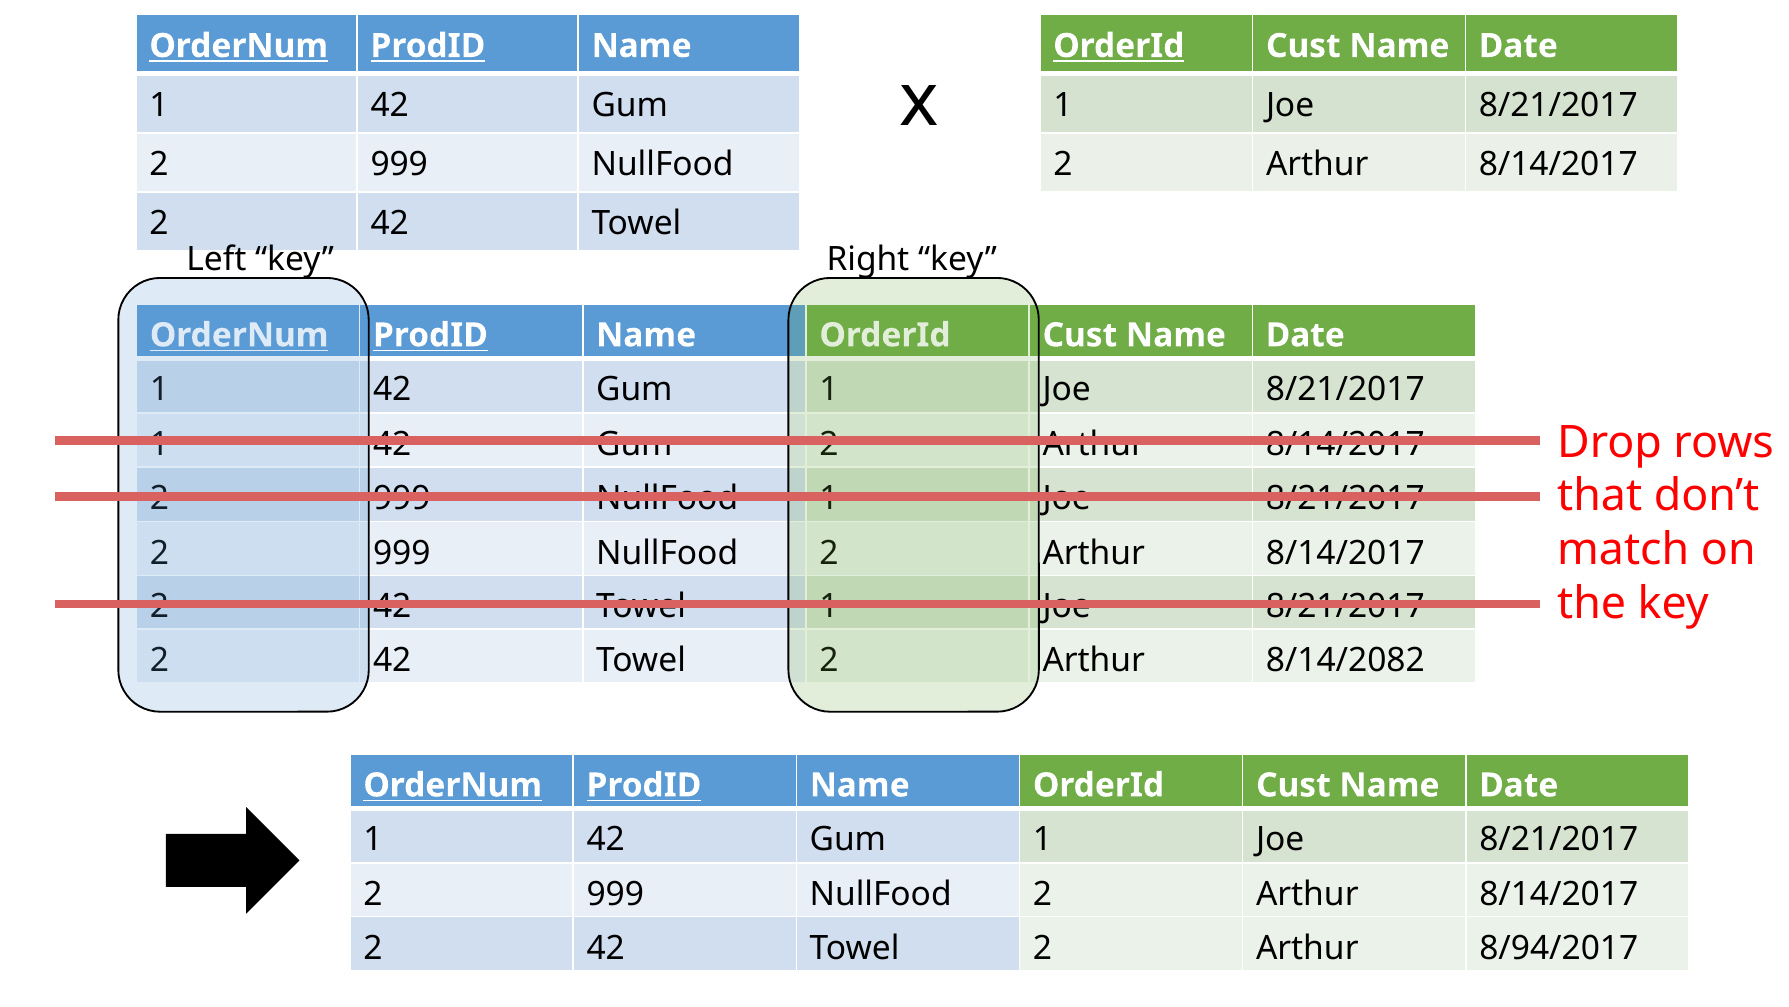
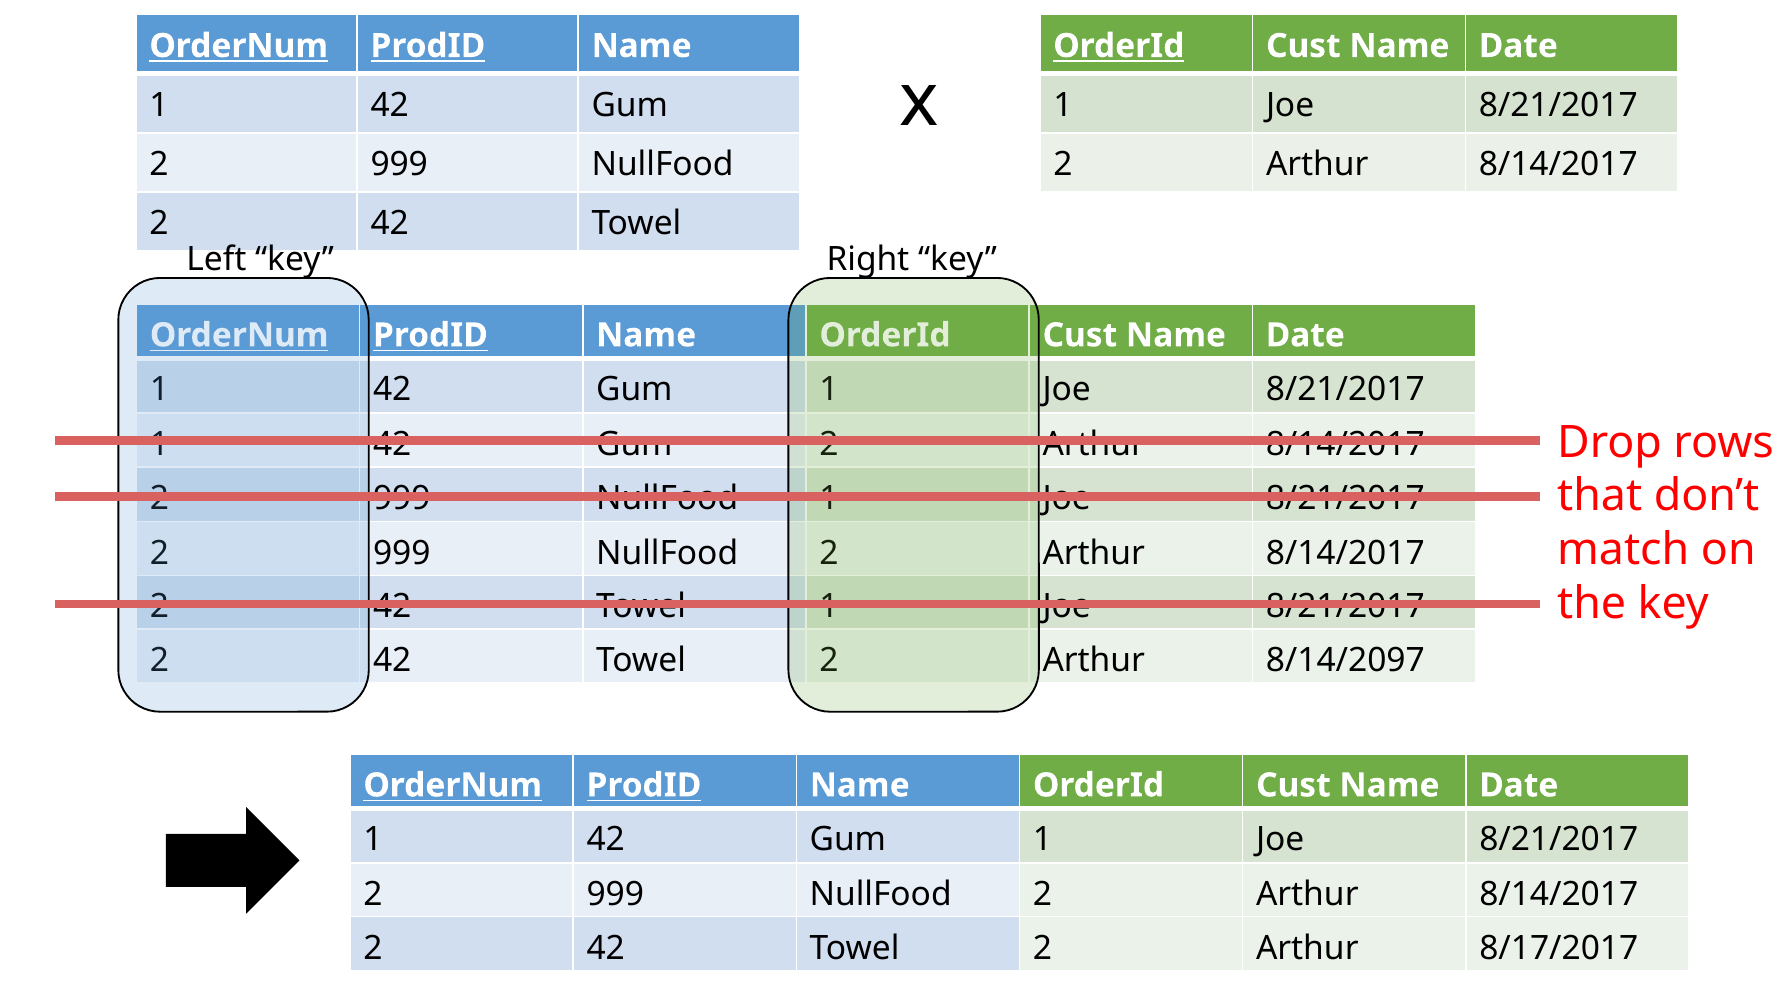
8/14/2082: 8/14/2082 -> 8/14/2097
8/94/2017: 8/94/2017 -> 8/17/2017
